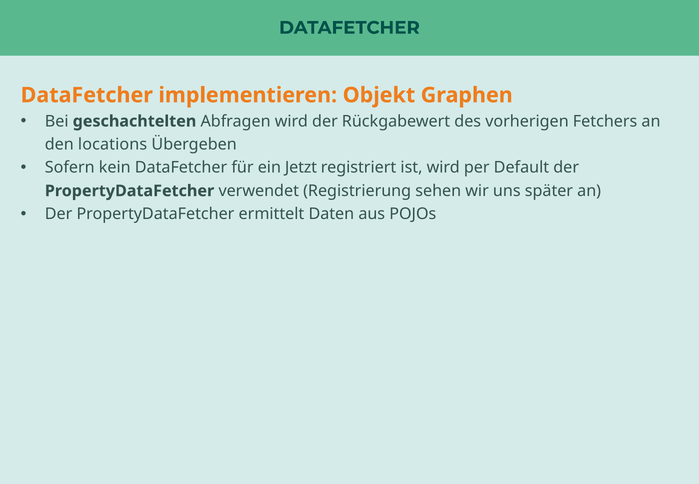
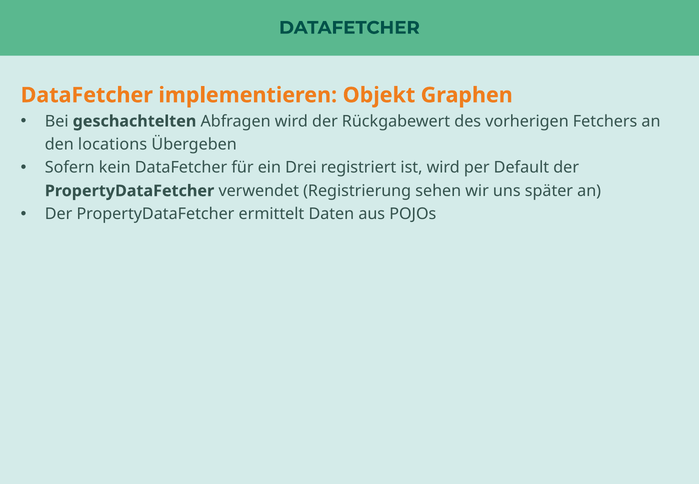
Jetzt: Jetzt -> Drei
